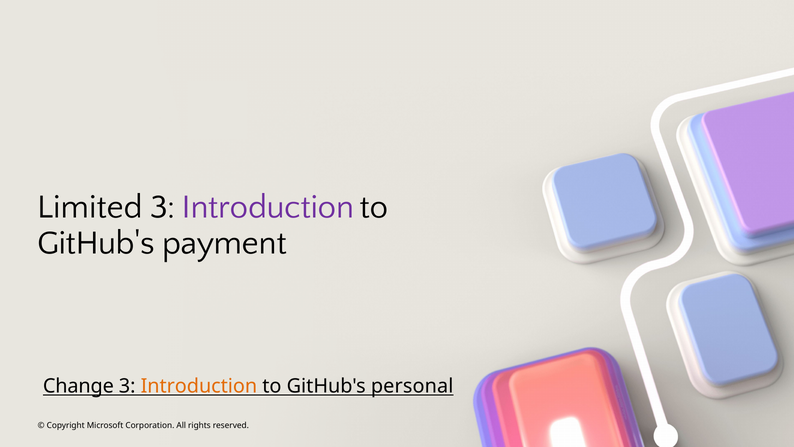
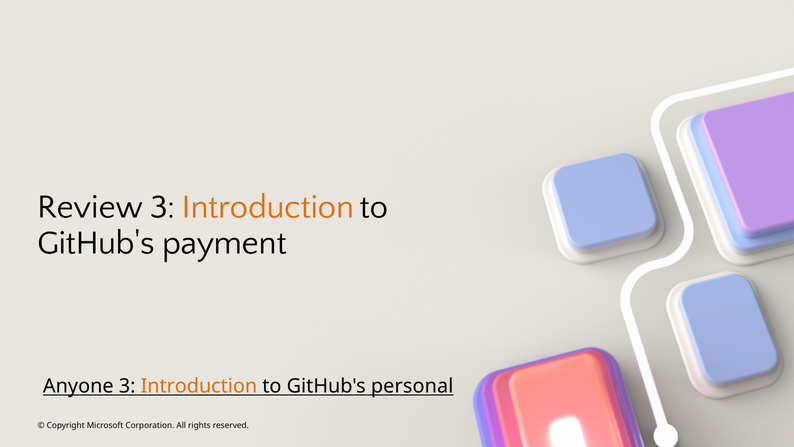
Limited: Limited -> Review
Introduction at (268, 207) colour: purple -> orange
Change: Change -> Anyone
